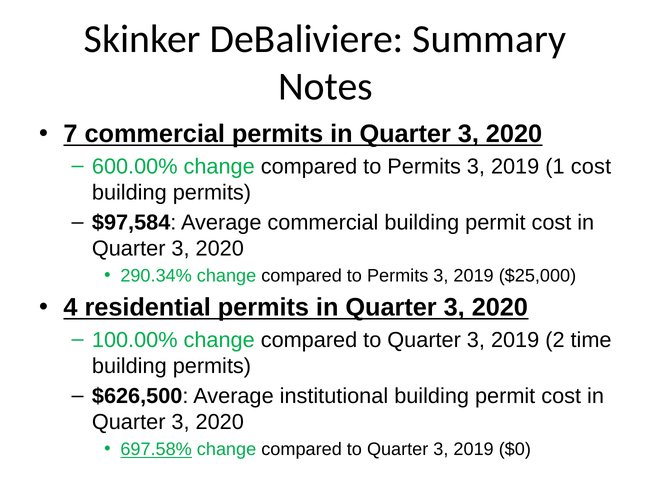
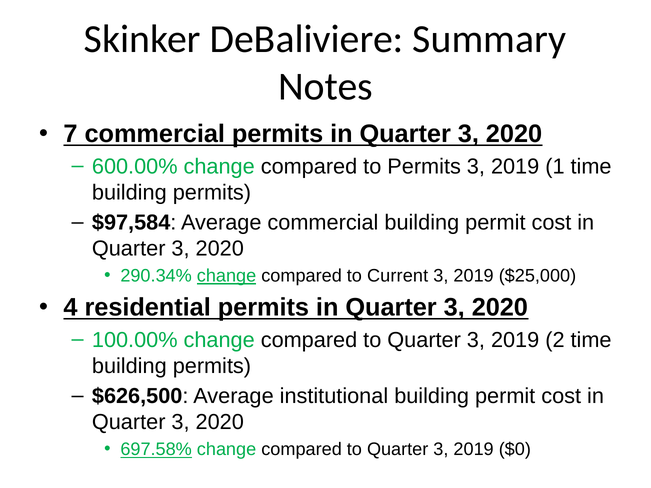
1 cost: cost -> time
change at (227, 276) underline: none -> present
Permits at (398, 276): Permits -> Current
